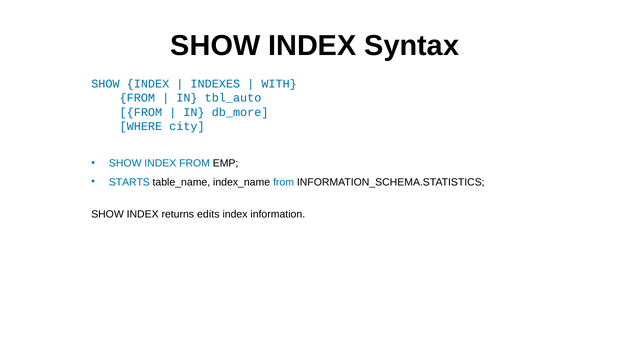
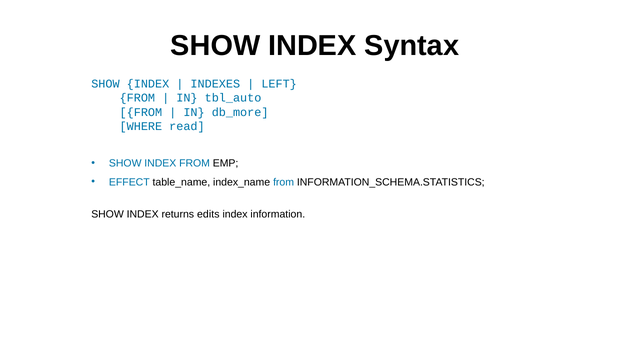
WITH: WITH -> LEFT
city: city -> read
STARTS: STARTS -> EFFECT
